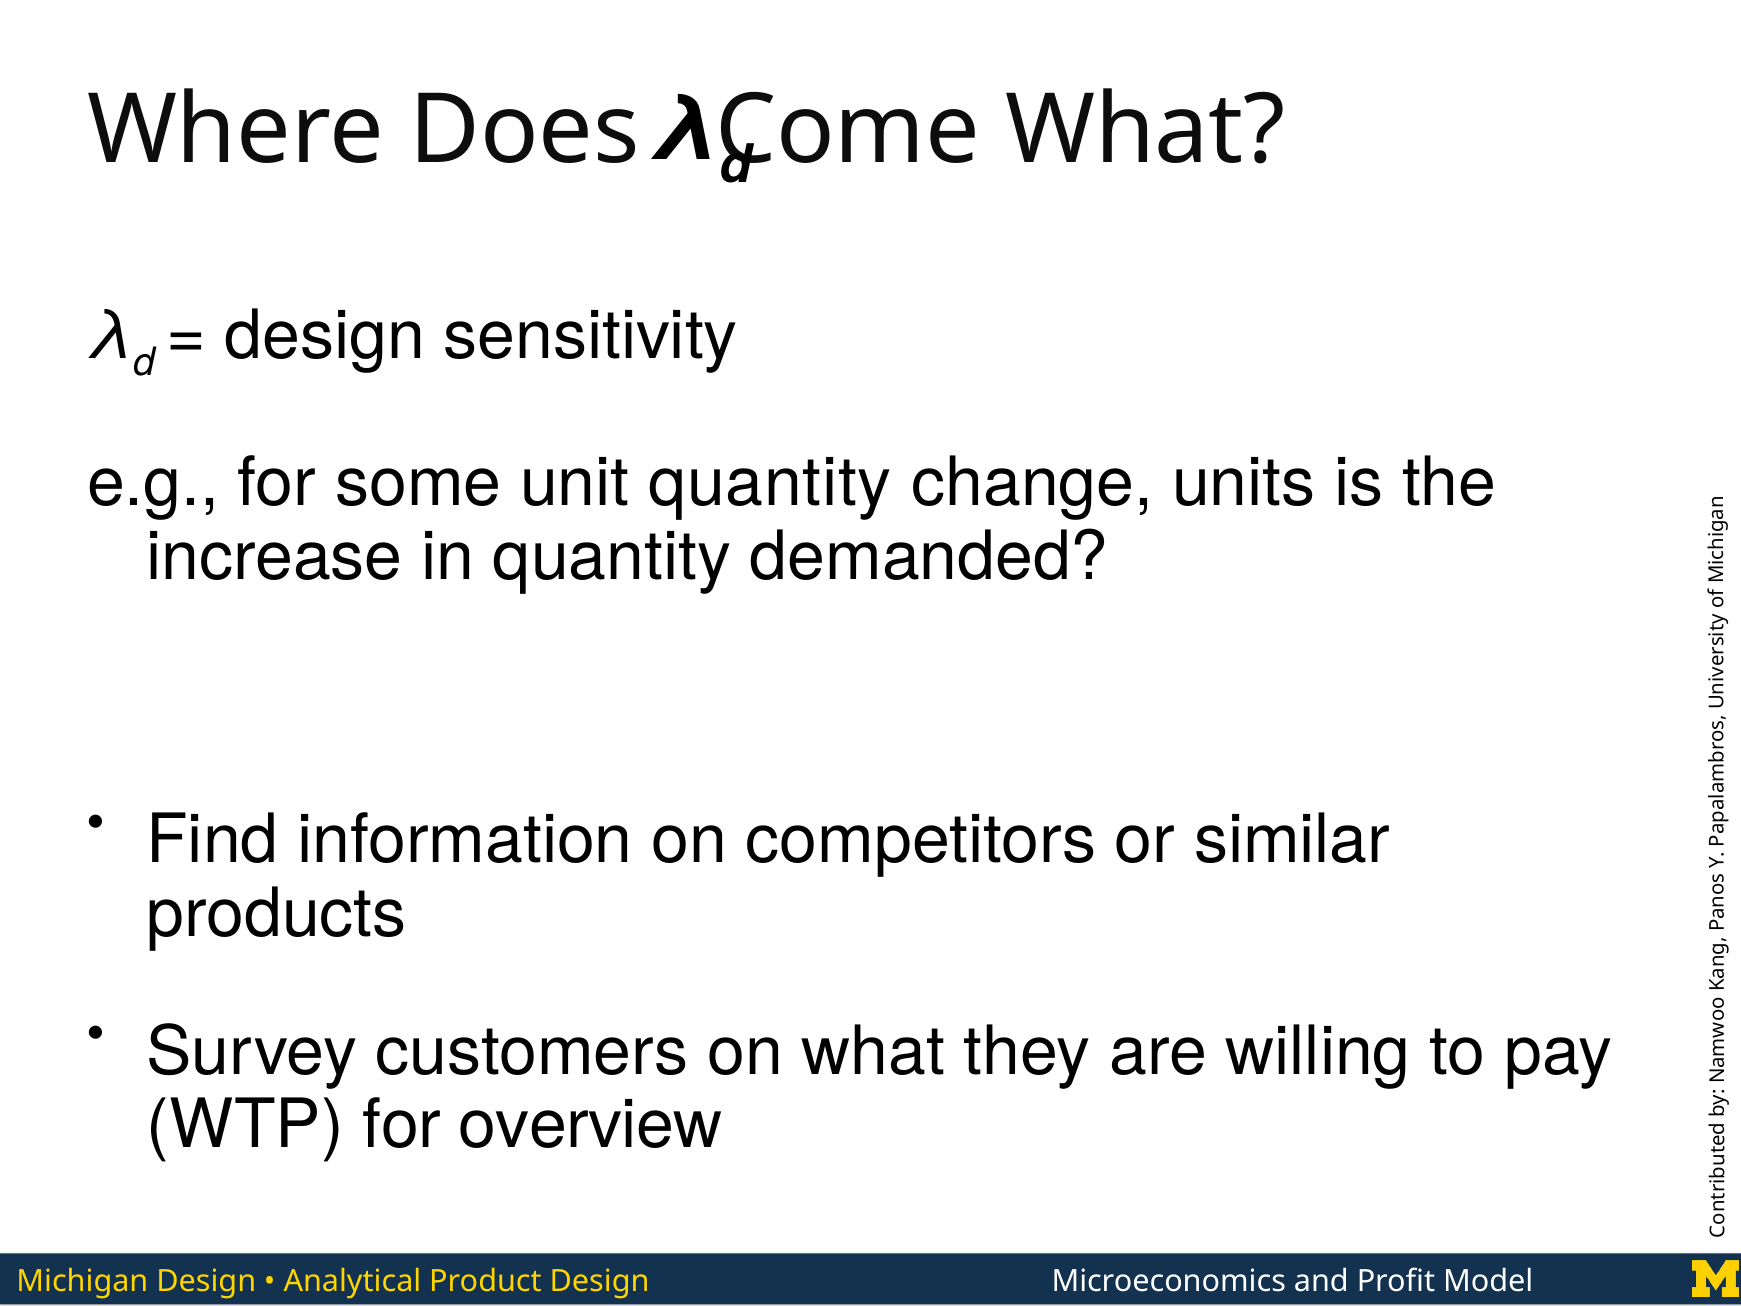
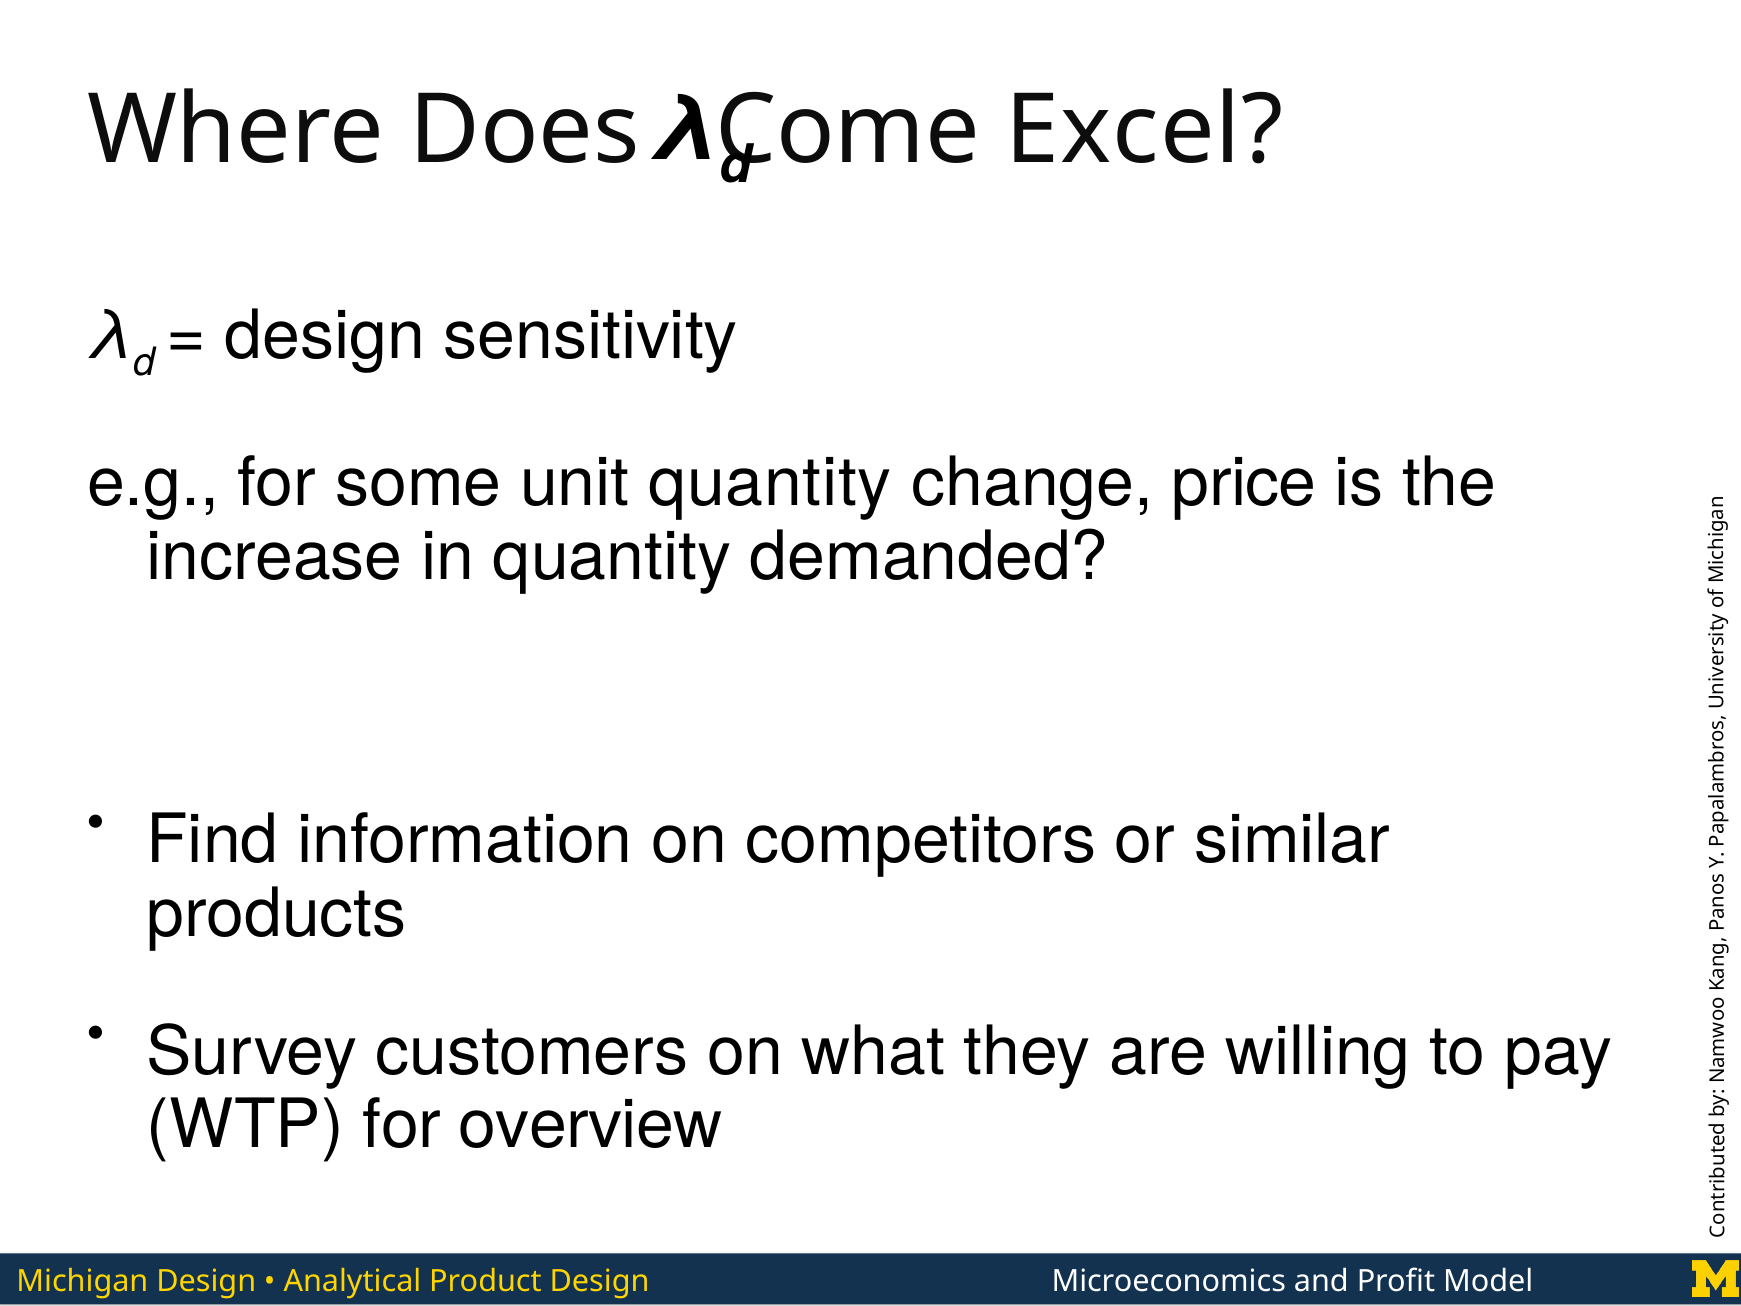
What at (1145, 130): What -> Excel
units: units -> price
